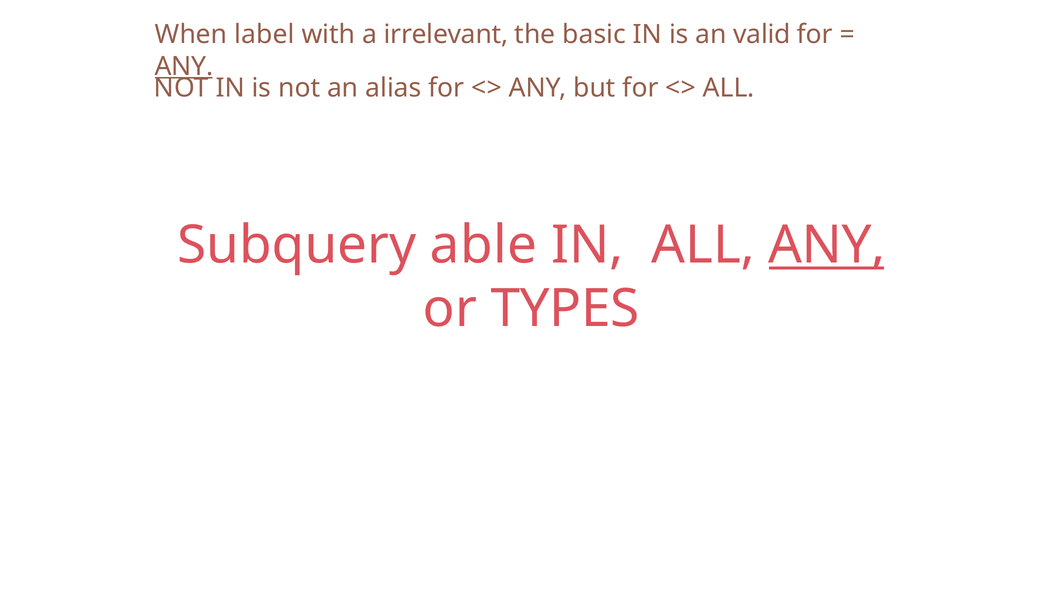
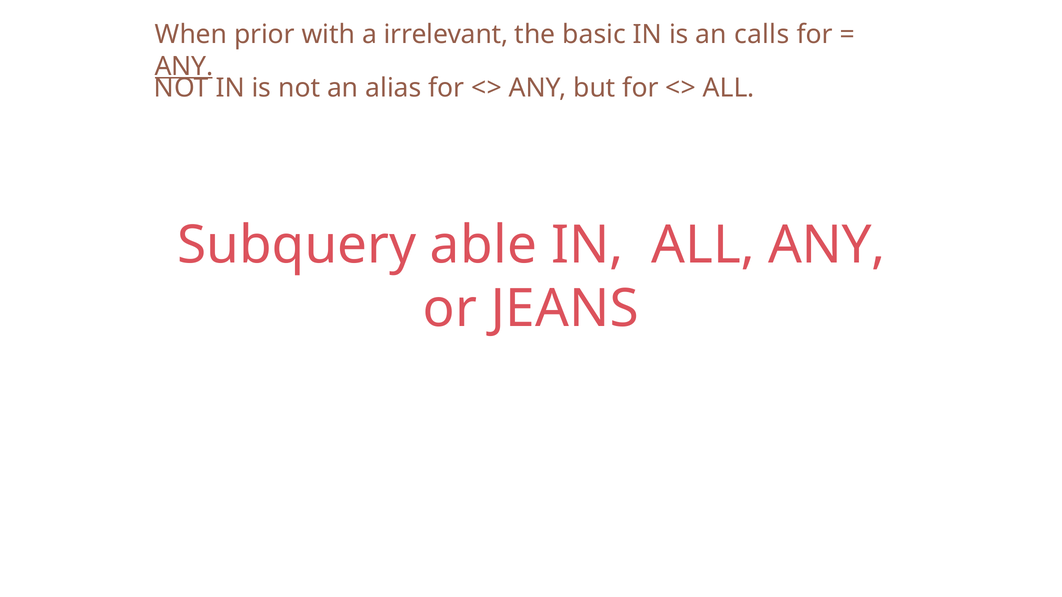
label: label -> prior
valid: valid -> calls
ANY at (827, 245) underline: present -> none
TYPES: TYPES -> JEANS
